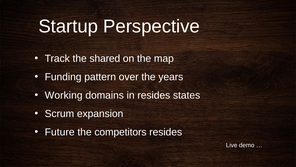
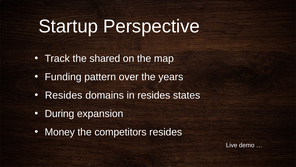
Working at (64, 95): Working -> Resides
Scrum: Scrum -> During
Future: Future -> Money
